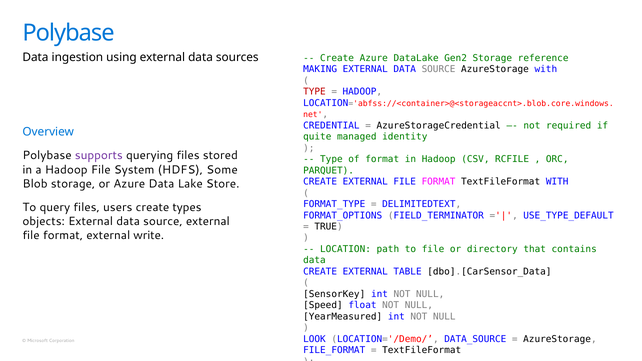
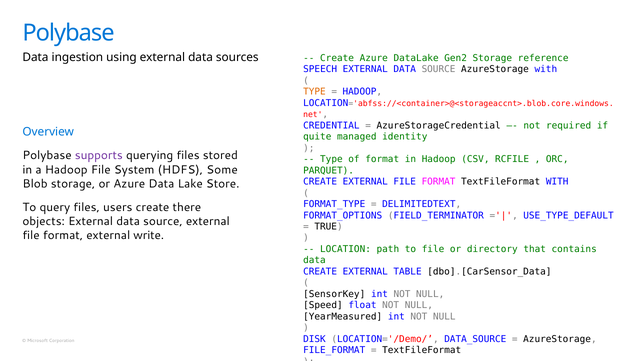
MAKING: MAKING -> SPEECH
TYPE at (314, 92) colour: red -> orange
types: types -> there
LOOK: LOOK -> DISK
